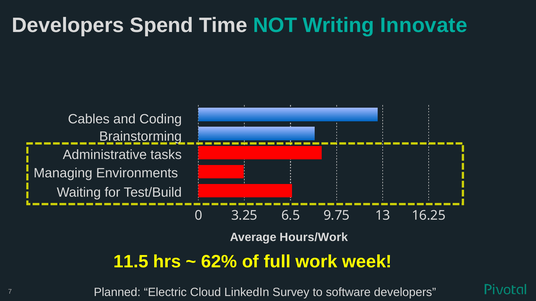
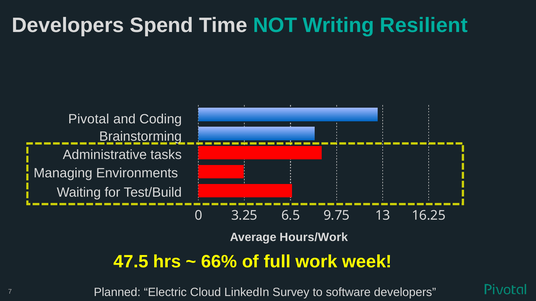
Innovate: Innovate -> Resilient
Cables: Cables -> Pivotal
11.5: 11.5 -> 47.5
62%: 62% -> 66%
